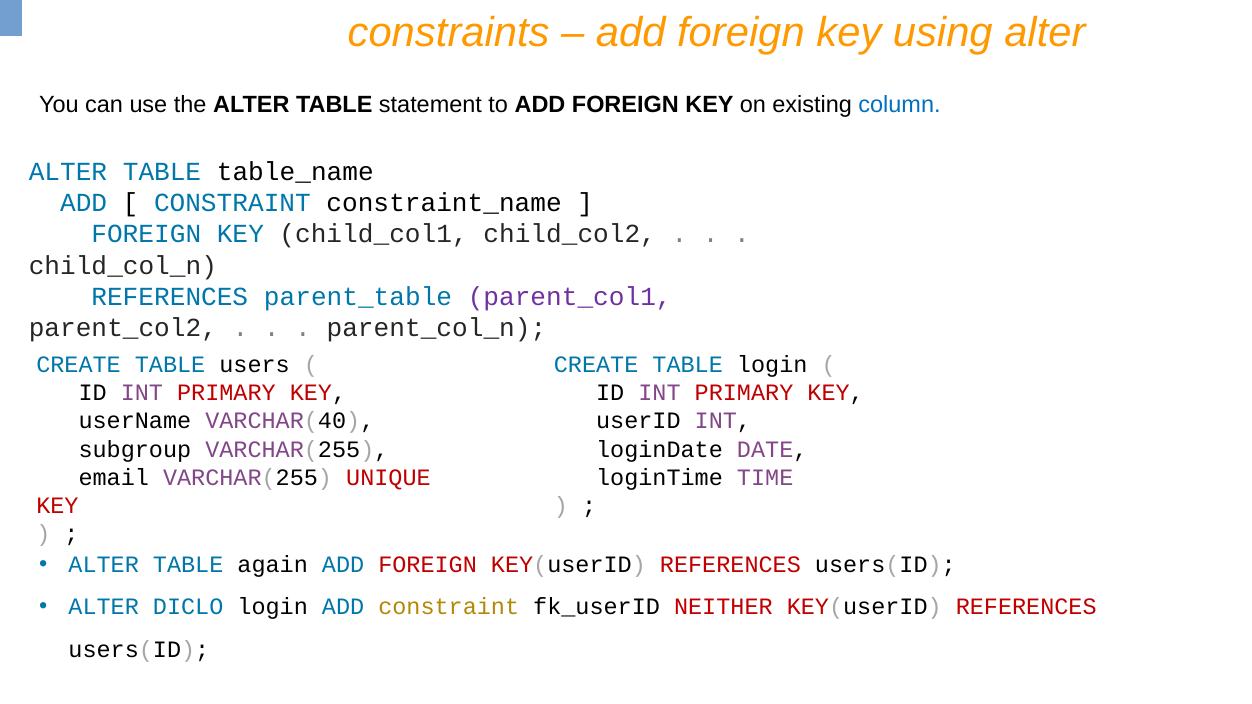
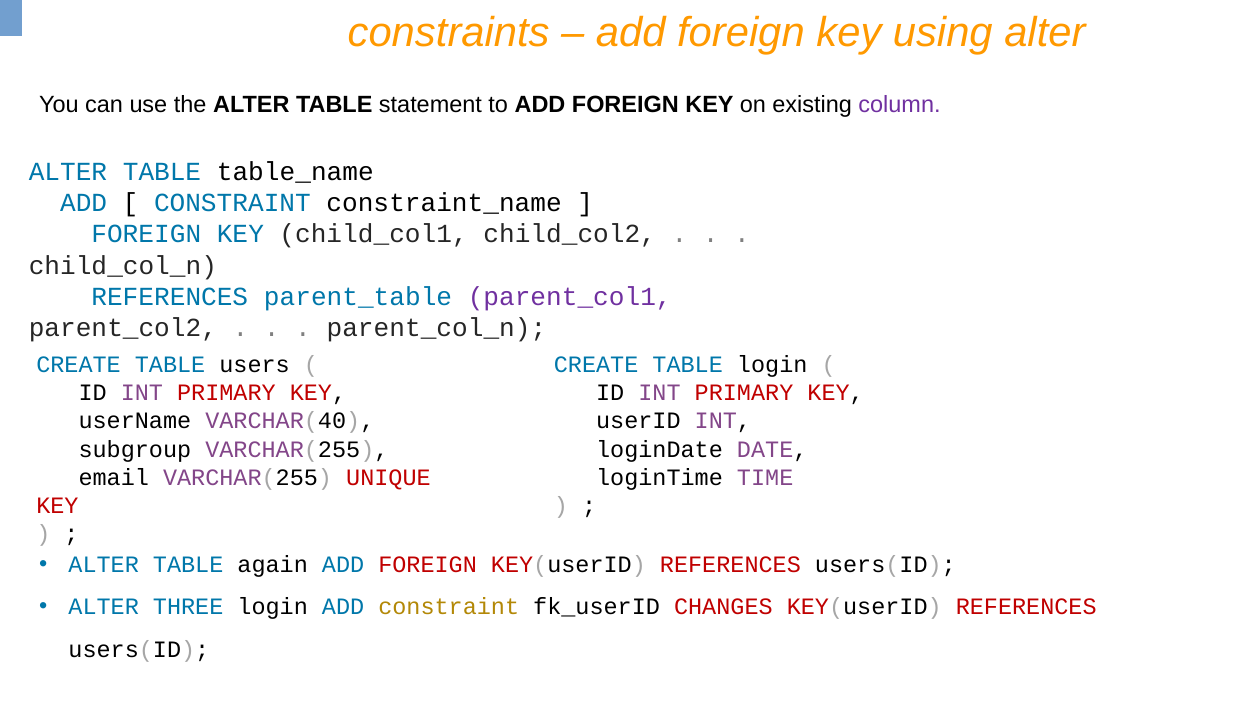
column colour: blue -> purple
DICLO: DICLO -> THREE
NEITHER: NEITHER -> CHANGES
